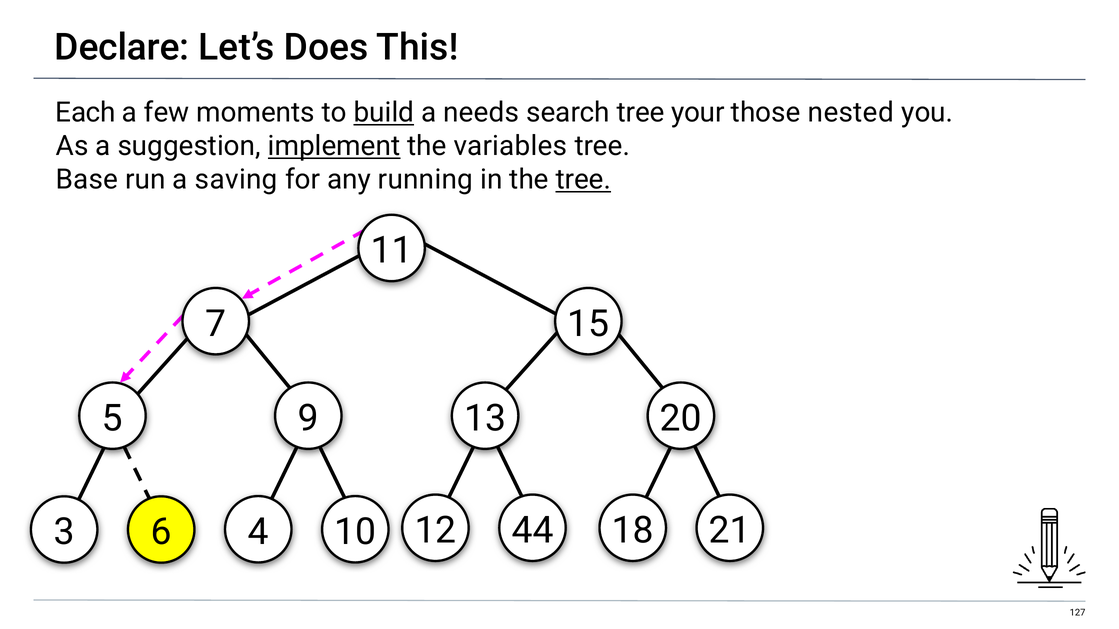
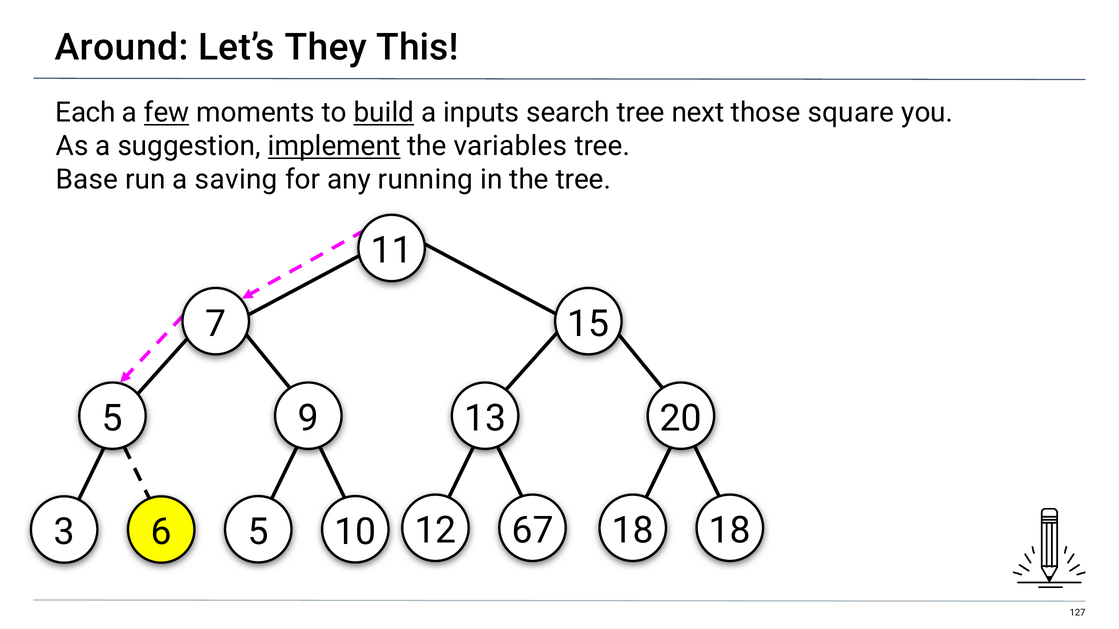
Declare: Declare -> Around
Does: Does -> They
few underline: none -> present
needs: needs -> inputs
your: your -> next
nested: nested -> square
tree at (583, 180) underline: present -> none
44: 44 -> 67
18 21: 21 -> 18
6 4: 4 -> 5
